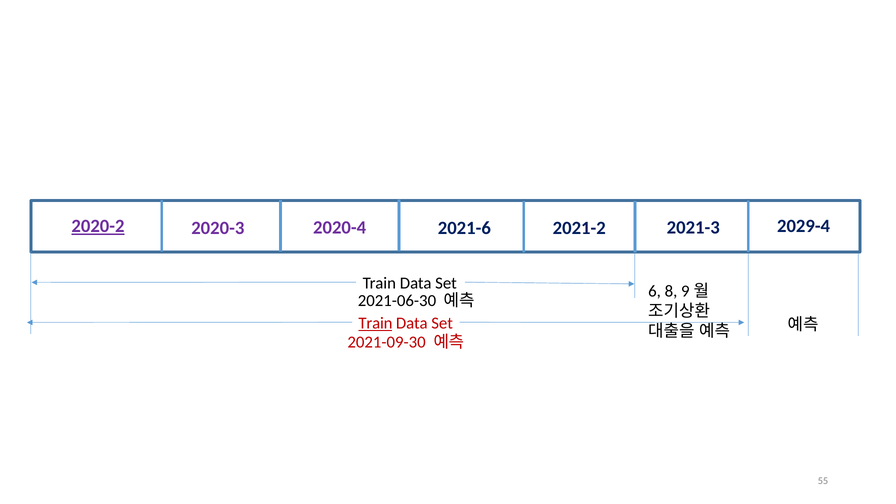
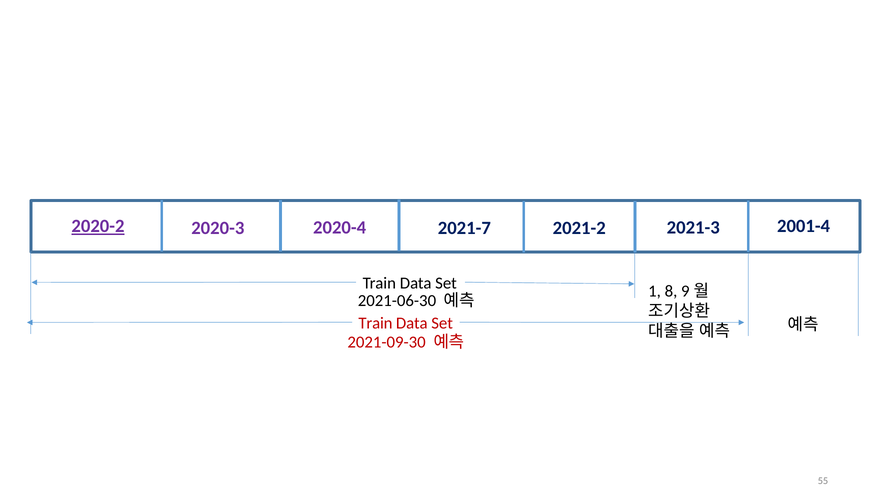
2029-4: 2029-4 -> 2001-4
2021-6: 2021-6 -> 2021-7
6: 6 -> 1
Train at (375, 323) underline: present -> none
